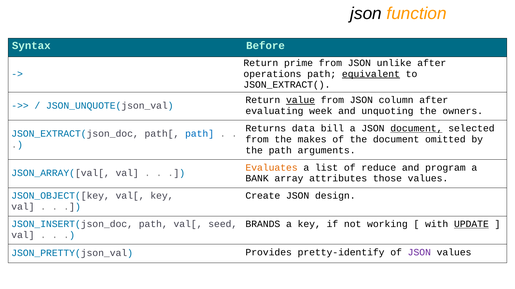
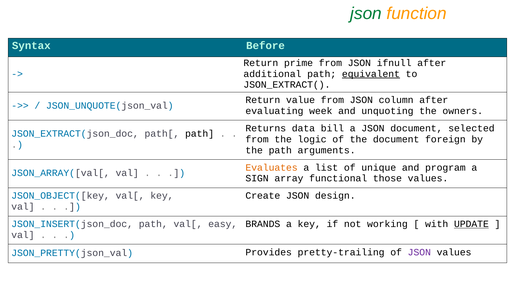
json at (366, 13) colour: black -> green
unlike: unlike -> ifnull
operations: operations -> additional
value underline: present -> none
document at (416, 129) underline: present -> none
path at (200, 134) colour: blue -> black
makes: makes -> logic
omitted: omitted -> foreign
reduce: reduce -> unique
BANK: BANK -> SIGN
attributes: attributes -> functional
seed: seed -> easy
pretty-identify: pretty-identify -> pretty-trailing
